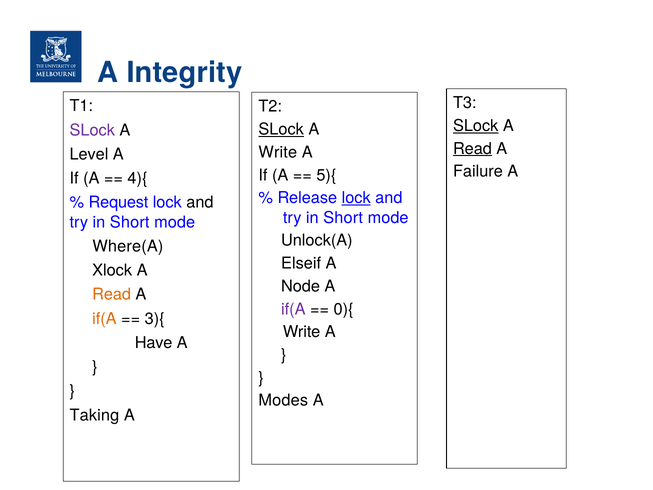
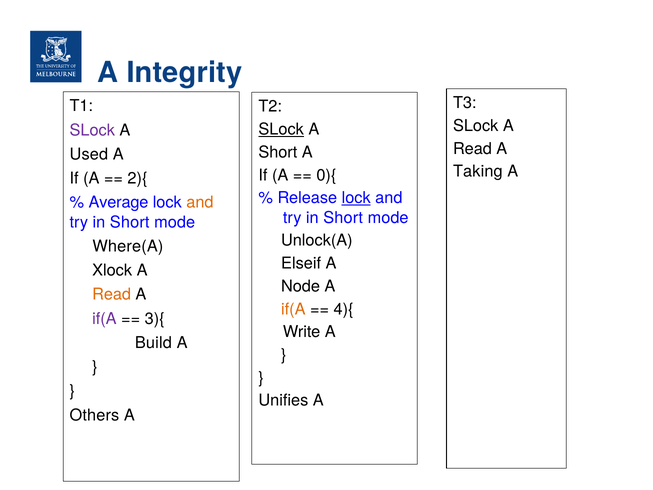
SLock at (476, 126) underline: present -> none
Read at (472, 149) underline: present -> none
Write at (278, 152): Write -> Short
Level: Level -> Used
Failure: Failure -> Taking
5){: 5){ -> 0){
4){: 4){ -> 2){
Request: Request -> Average
and at (200, 202) colour: black -> orange
if(A at (293, 309) colour: purple -> orange
0){: 0){ -> 4){
if(A at (104, 319) colour: orange -> purple
Have: Have -> Build
Modes: Modes -> Unifies
Taking: Taking -> Others
